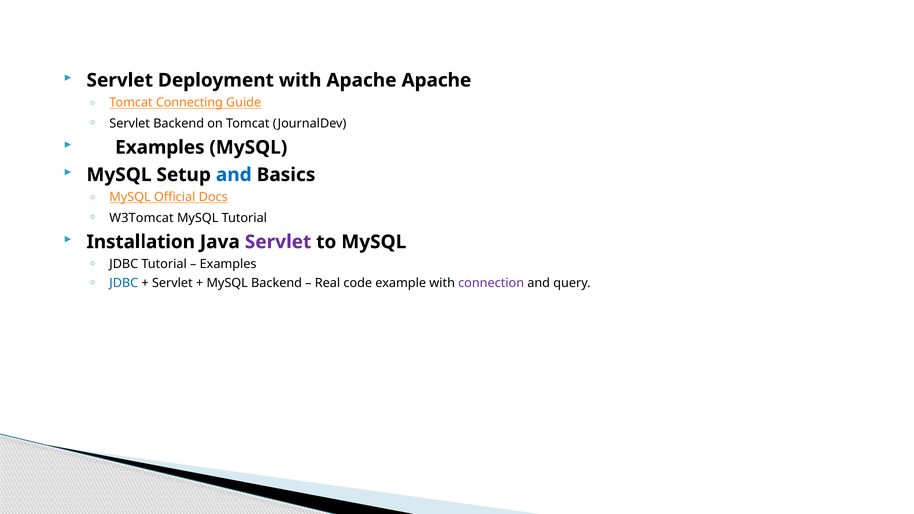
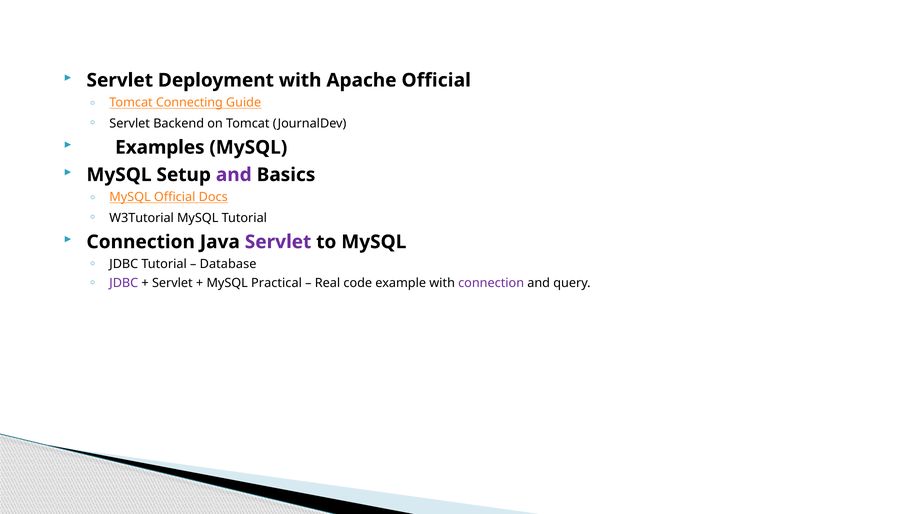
Apache Apache: Apache -> Official
and at (234, 175) colour: blue -> purple
W3Tomcat: W3Tomcat -> W3Tutorial
Installation at (141, 242): Installation -> Connection
Examples at (228, 264): Examples -> Database
JDBC at (124, 283) colour: blue -> purple
MySQL Backend: Backend -> Practical
